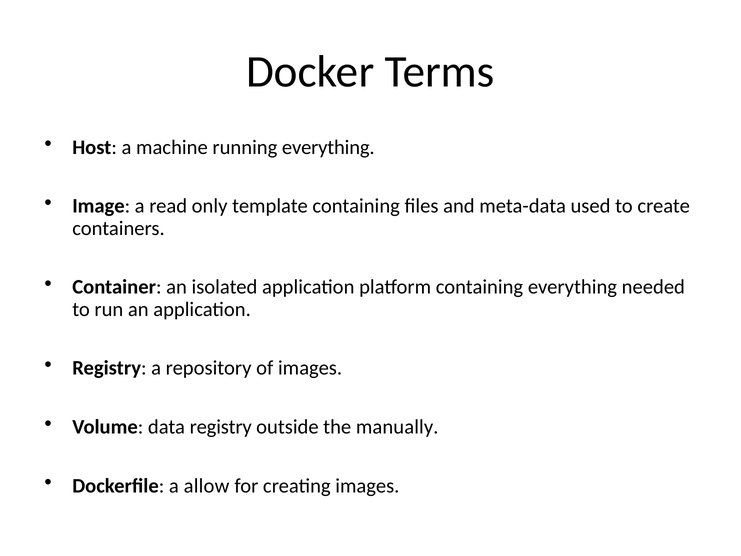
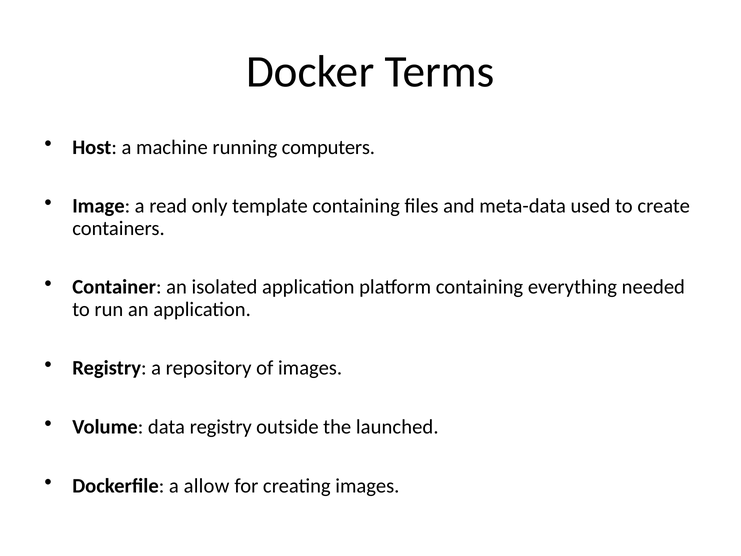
running everything: everything -> computers
manually: manually -> launched
